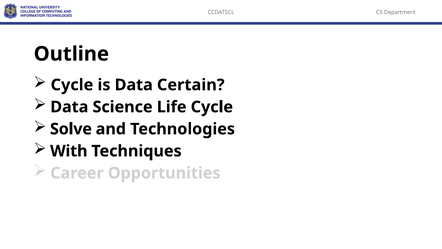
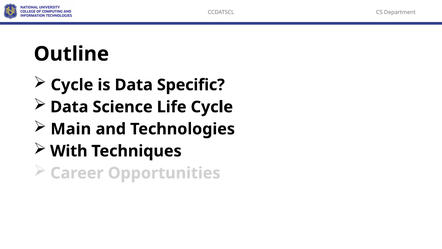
Certain: Certain -> Specific
Solve: Solve -> Main
